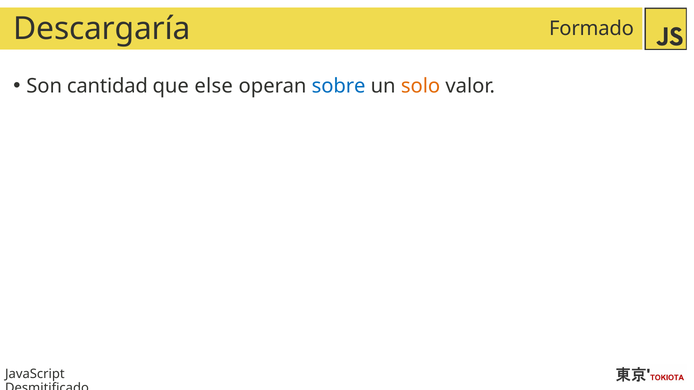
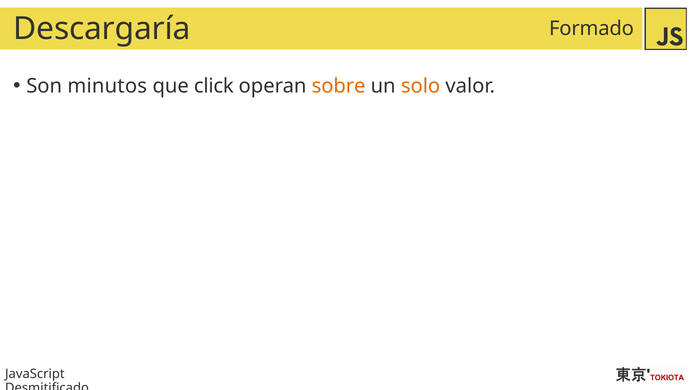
cantidad: cantidad -> minutos
else: else -> click
sobre colour: blue -> orange
